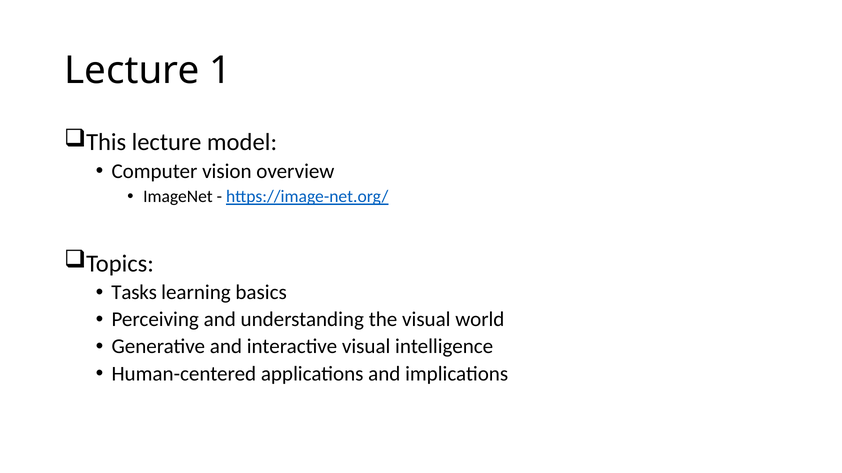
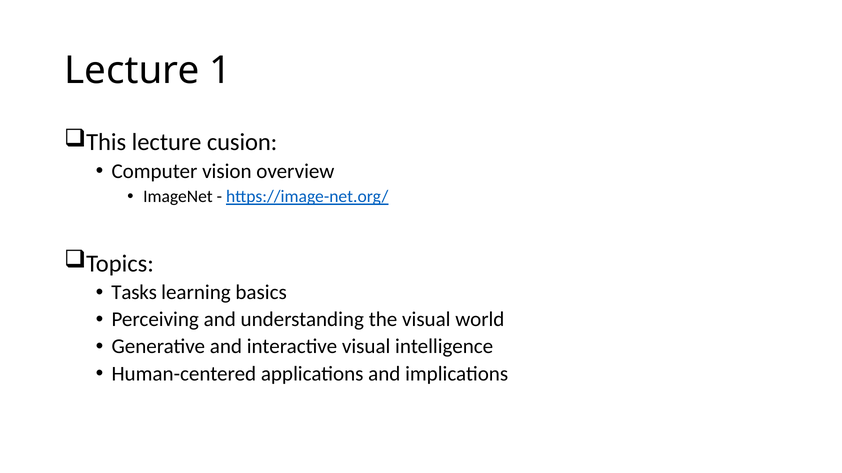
model: model -> cusion
